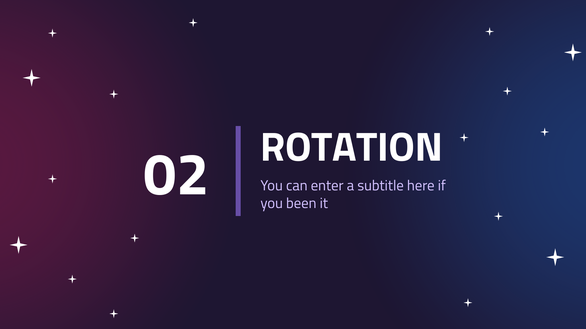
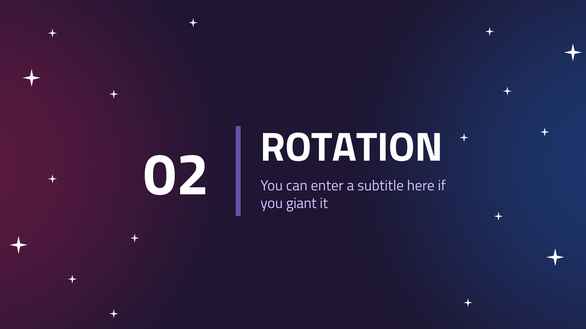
been: been -> giant
